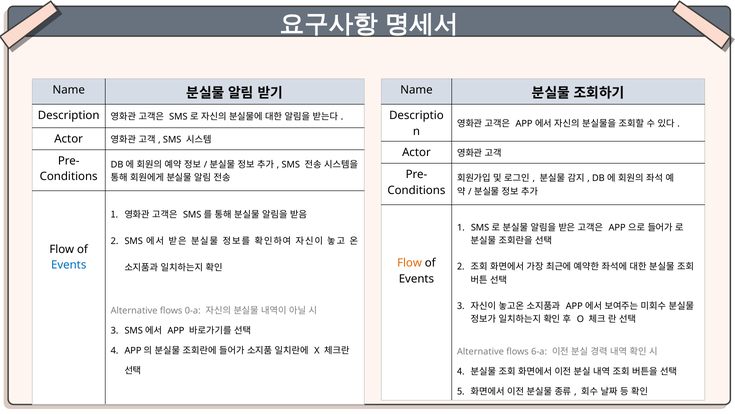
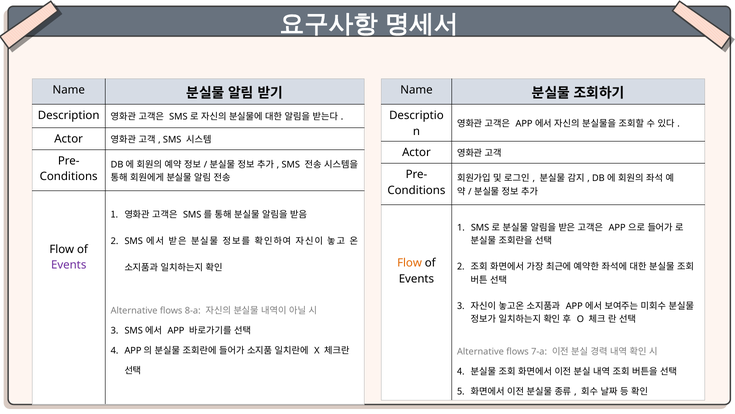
Events at (69, 265) colour: blue -> purple
0-a: 0-a -> 8-a
6-a: 6-a -> 7-a
